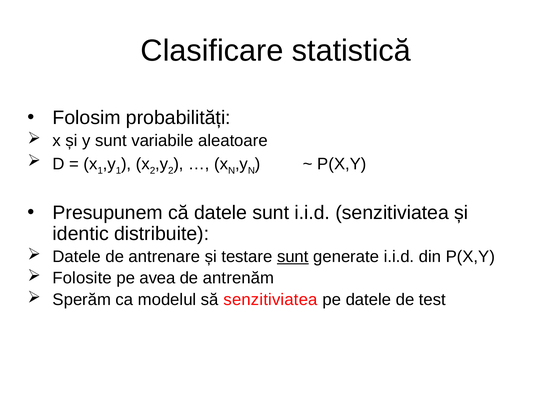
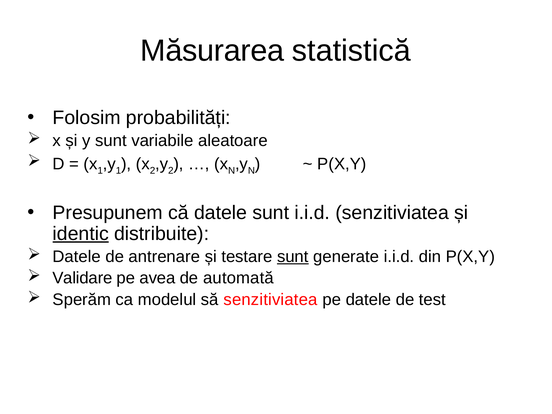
Clasificare: Clasificare -> Măsurarea
identic underline: none -> present
Folosite: Folosite -> Validare
antrenăm: antrenăm -> automată
